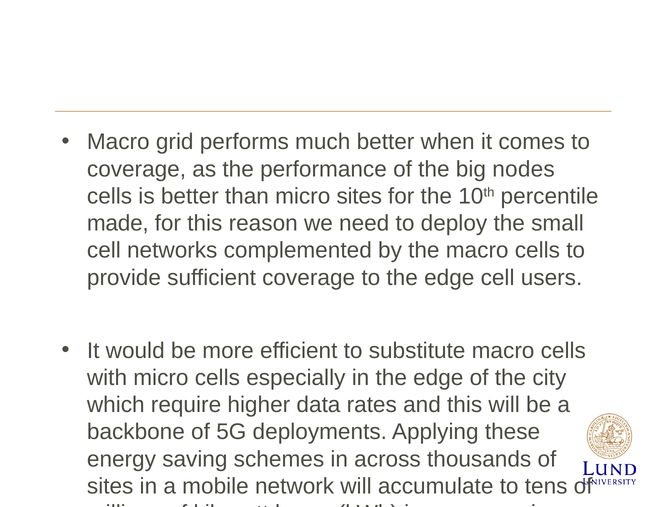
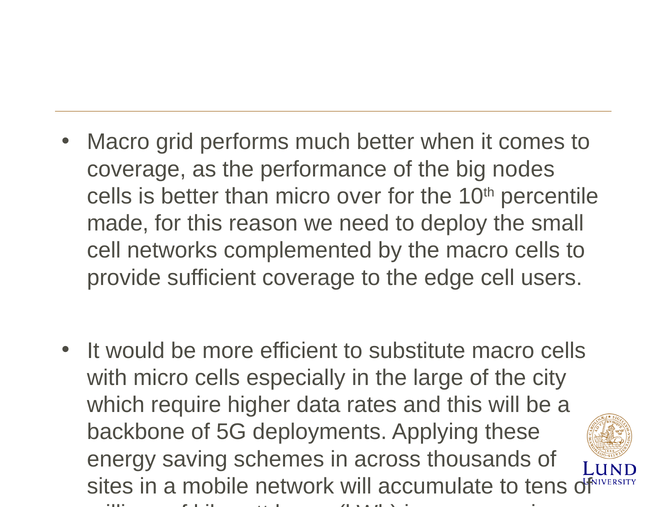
micro sites: sites -> over
in the edge: edge -> large
